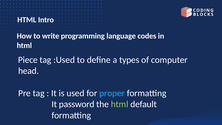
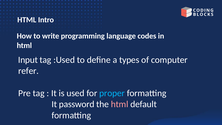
Piece: Piece -> Input
head: head -> refer
html at (120, 104) colour: light green -> pink
